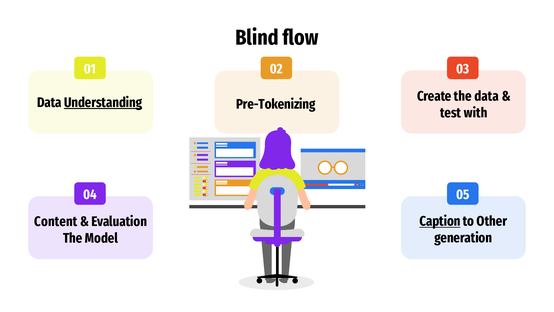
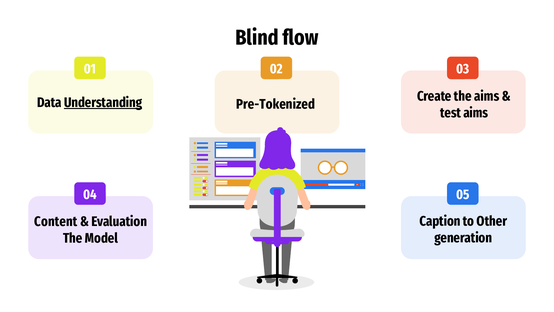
the data: data -> aims
Pre-Tokenizing: Pre-Tokenizing -> Pre-Tokenized
test with: with -> aims
Caption underline: present -> none
